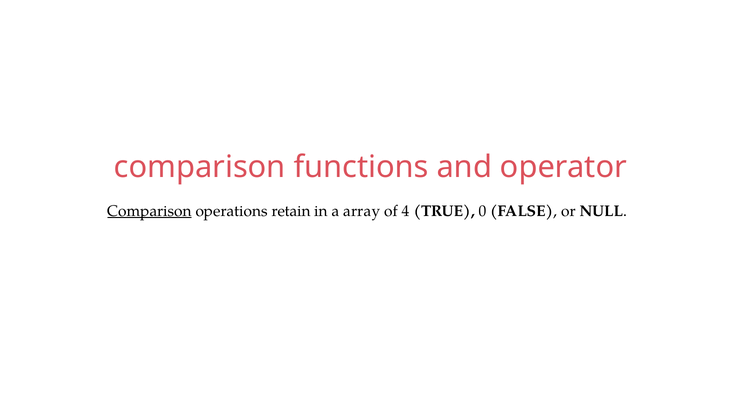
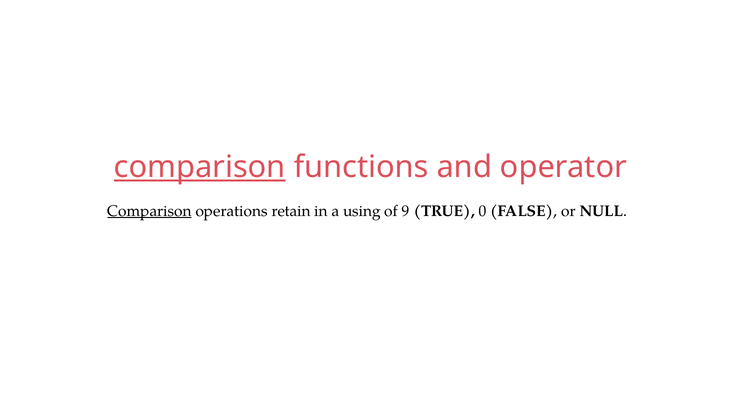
comparison at (200, 167) underline: none -> present
array: array -> using
4: 4 -> 9
